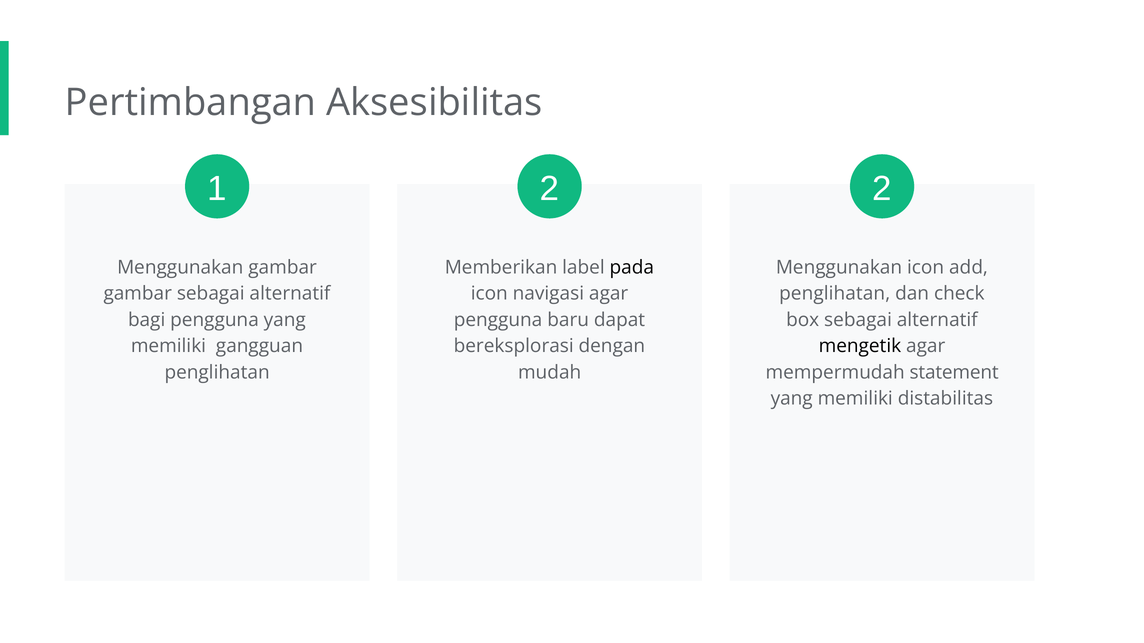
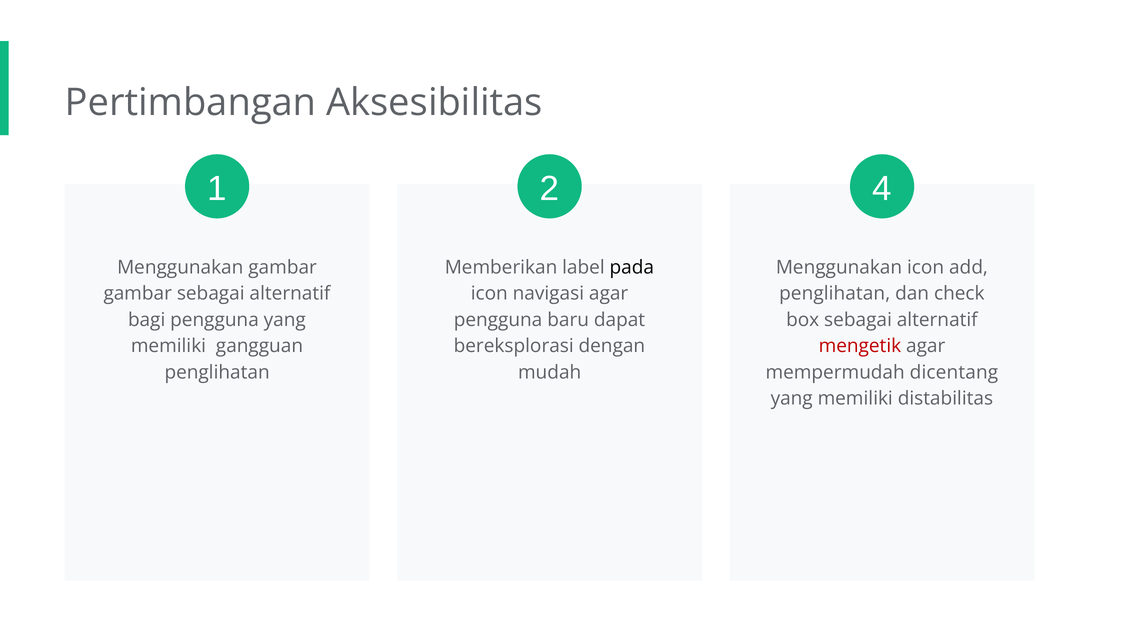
2 2: 2 -> 4
mengetik colour: black -> red
statement: statement -> dicentang
